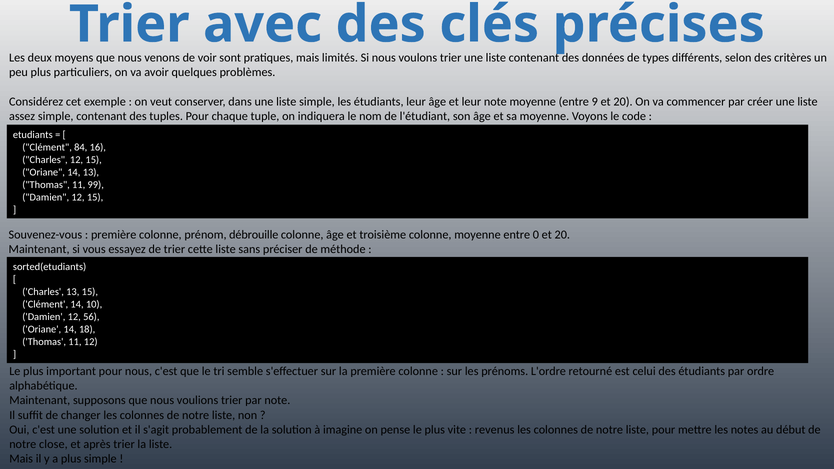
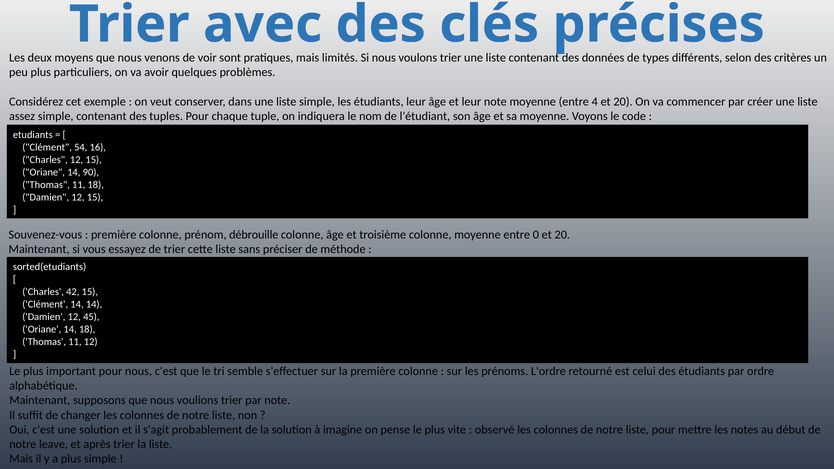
9: 9 -> 4
84: 84 -> 54
14 13: 13 -> 90
11 99: 99 -> 18
Charles 13: 13 -> 42
14 10: 10 -> 14
56: 56 -> 45
revenus: revenus -> observé
close: close -> leave
